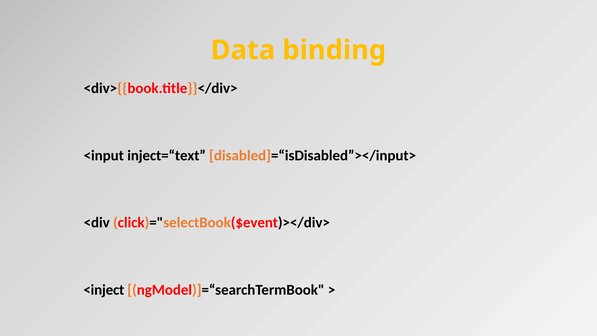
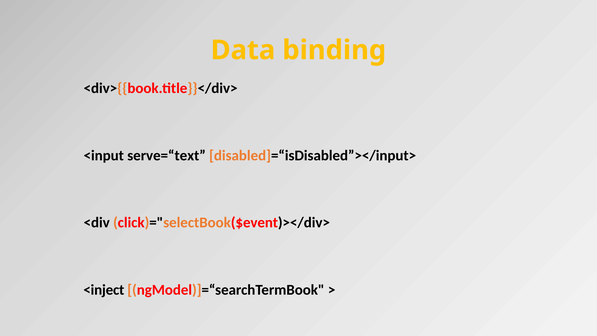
inject=“text: inject=“text -> serve=“text
